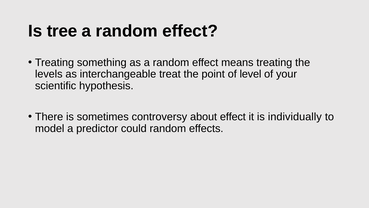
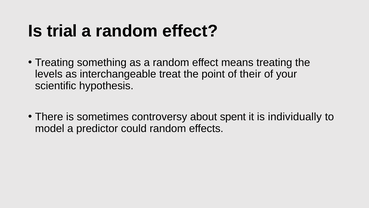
tree: tree -> trial
level: level -> their
about effect: effect -> spent
